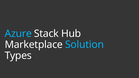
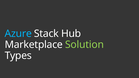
Solution colour: light blue -> light green
